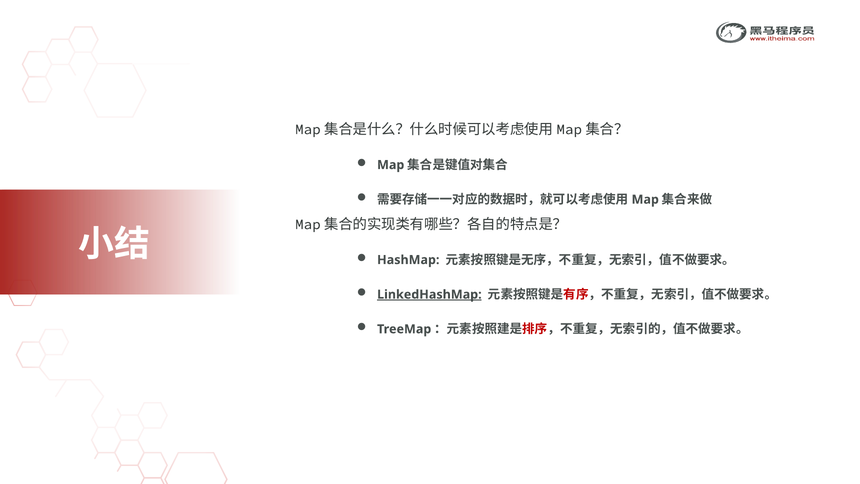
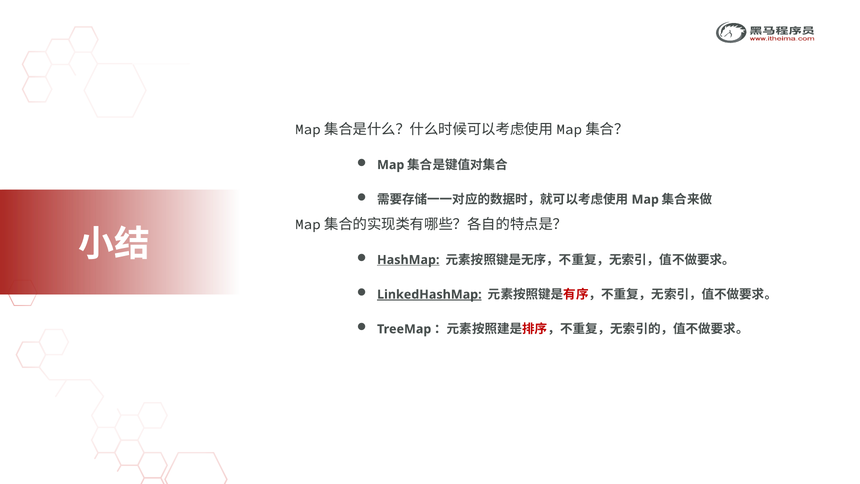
HashMap underline: none -> present
